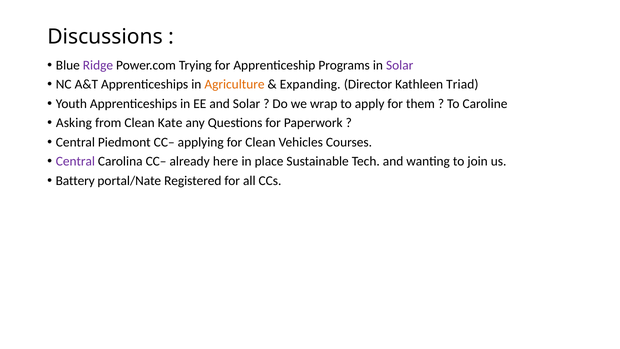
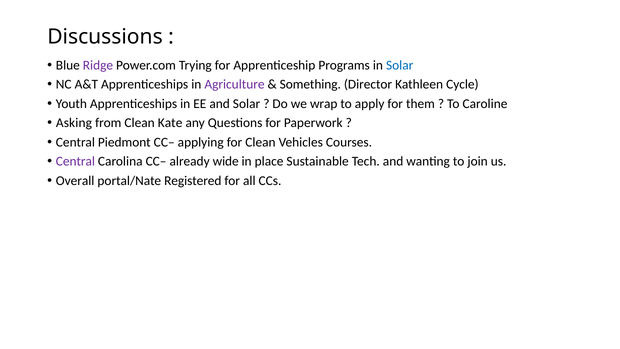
Solar at (400, 65) colour: purple -> blue
Agriculture colour: orange -> purple
Expanding: Expanding -> Something
Triad: Triad -> Cycle
here: here -> wide
Battery: Battery -> Overall
